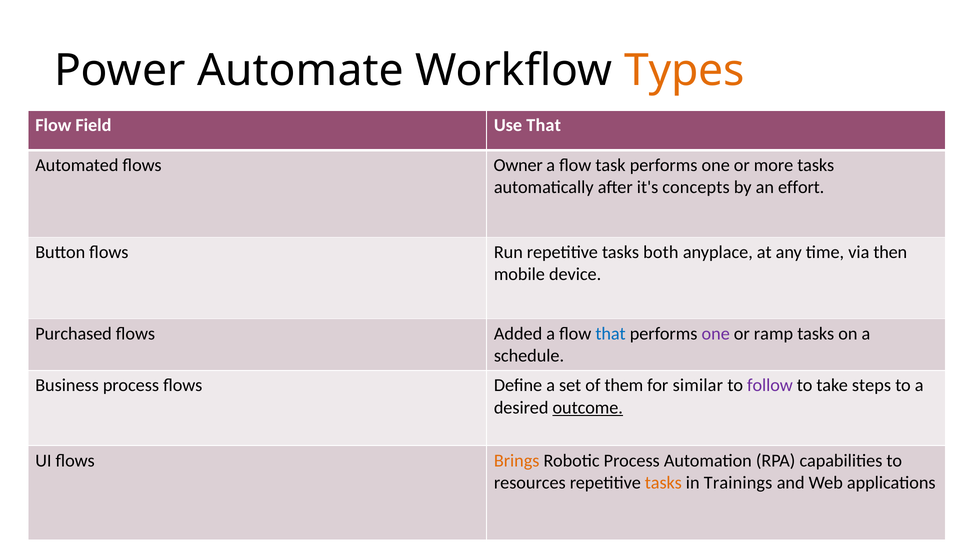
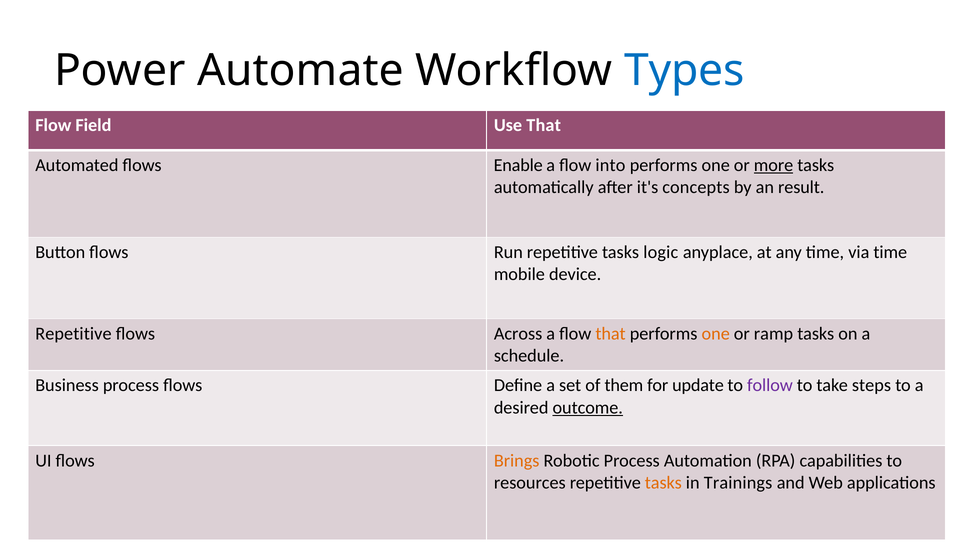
Types colour: orange -> blue
Owner: Owner -> Enable
task: task -> into
more underline: none -> present
effort: effort -> result
both: both -> logic
via then: then -> time
Purchased at (74, 334): Purchased -> Repetitive
Added: Added -> Across
that at (611, 334) colour: blue -> orange
one at (716, 334) colour: purple -> orange
similar: similar -> update
